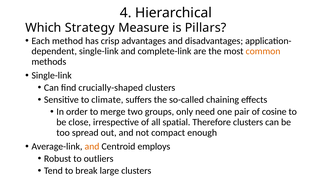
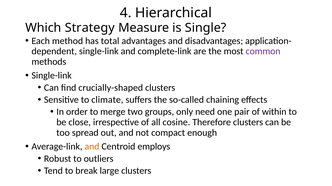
Pillars: Pillars -> Single
crisp: crisp -> total
common colour: orange -> purple
cosine: cosine -> within
spatial: spatial -> cosine
